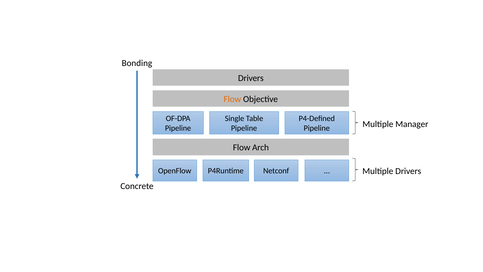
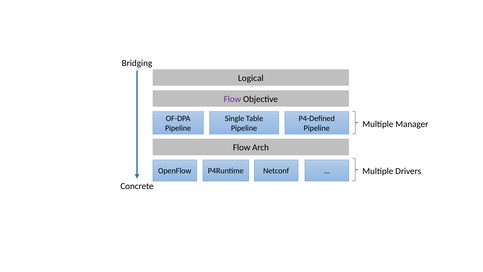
Bonding: Bonding -> Bridging
Drivers at (251, 78): Drivers -> Logical
Flow at (232, 99) colour: orange -> purple
